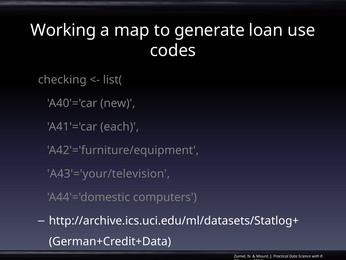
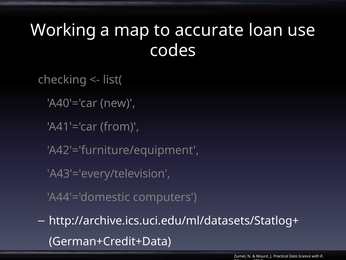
generate: generate -> accurate
each: each -> from
A43'='your/television: A43'='your/television -> A43'='every/television
